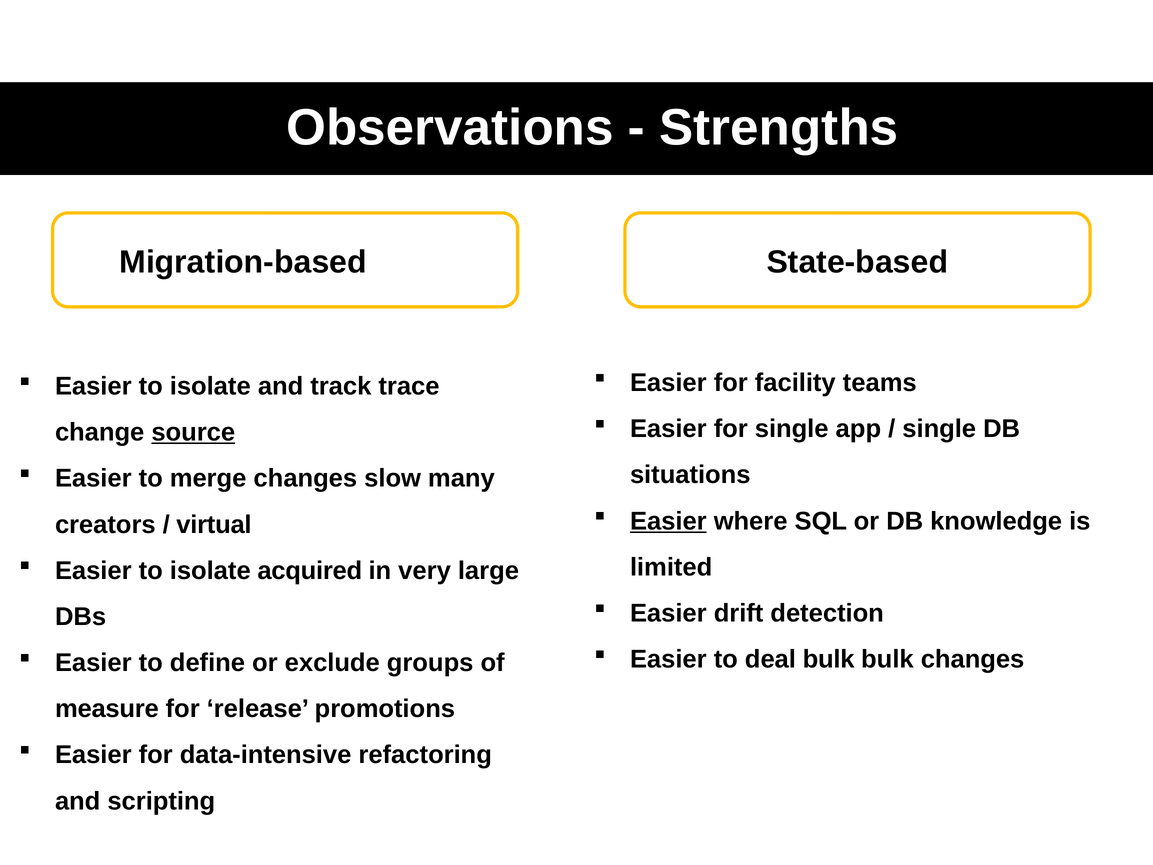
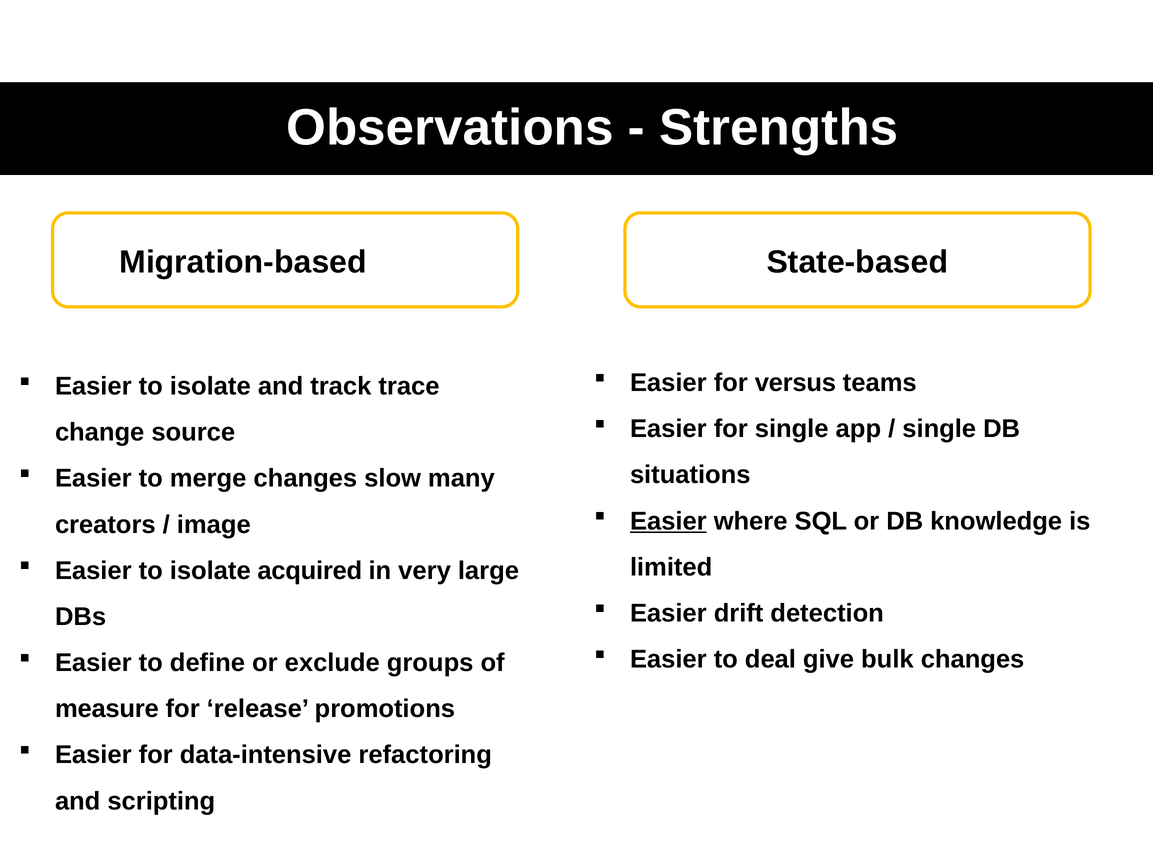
facility: facility -> versus
source underline: present -> none
virtual: virtual -> image
deal bulk: bulk -> give
